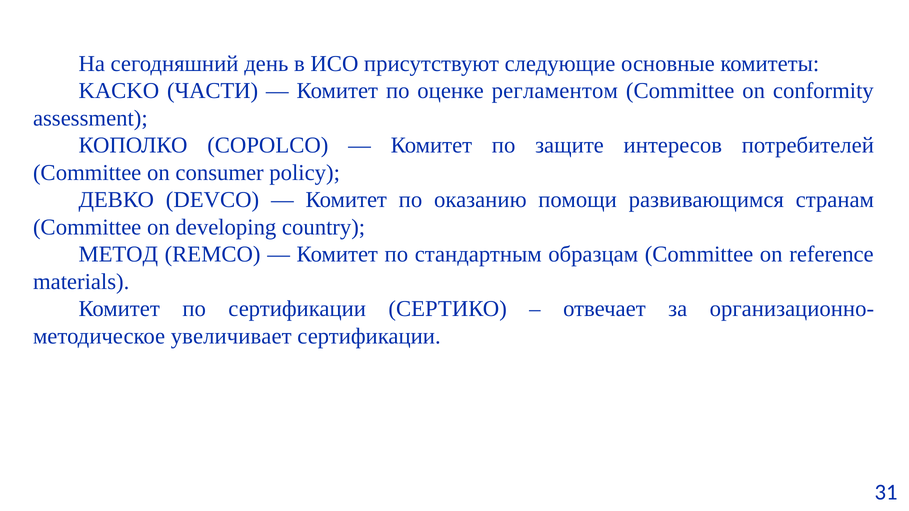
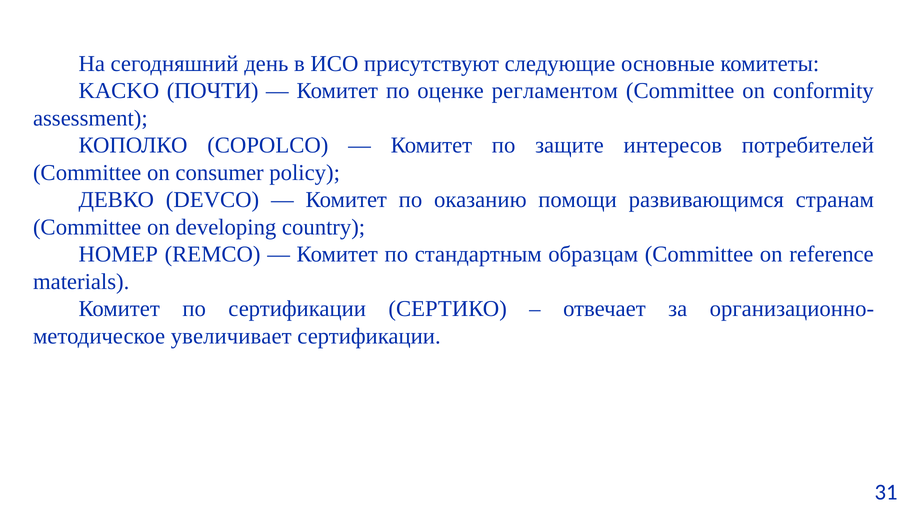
ЧАСТИ: ЧАСТИ -> ПОЧТИ
МЕТОД: МЕТОД -> НОМЕР
